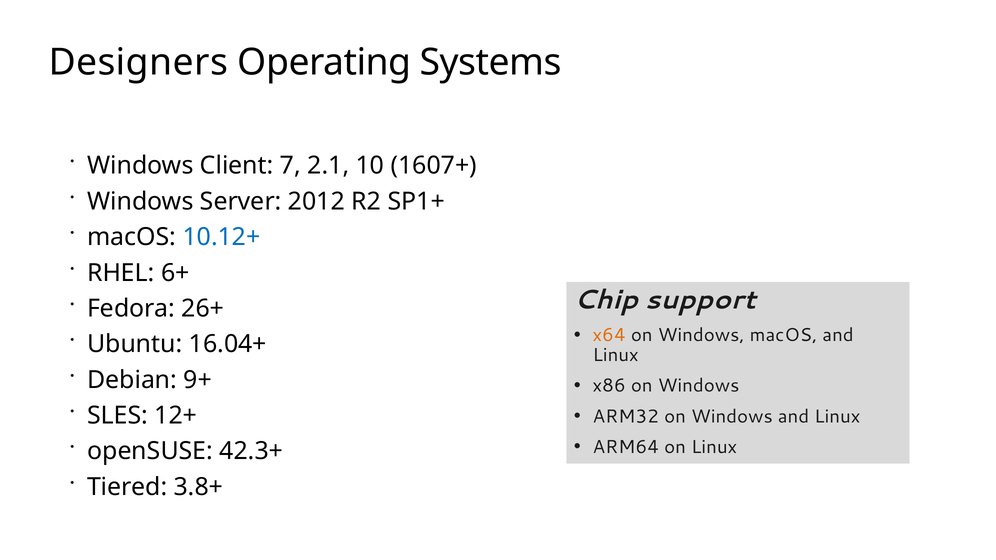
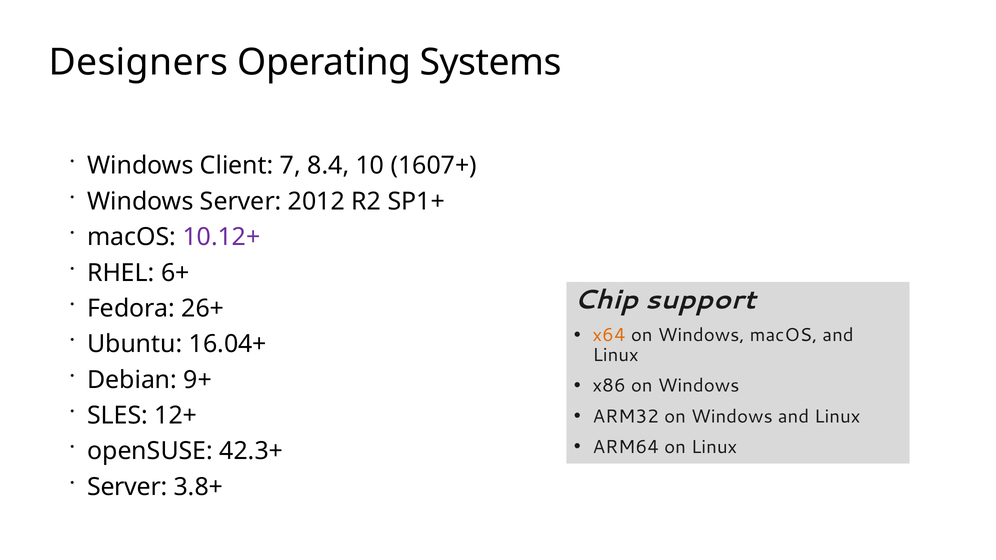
2.1: 2.1 -> 8.4
10.12+ colour: blue -> purple
Tiered at (127, 487): Tiered -> Server
